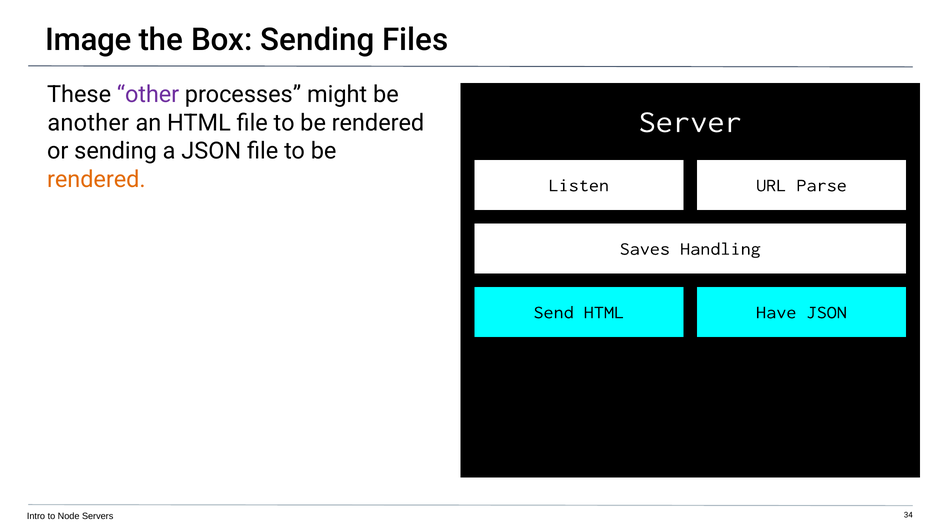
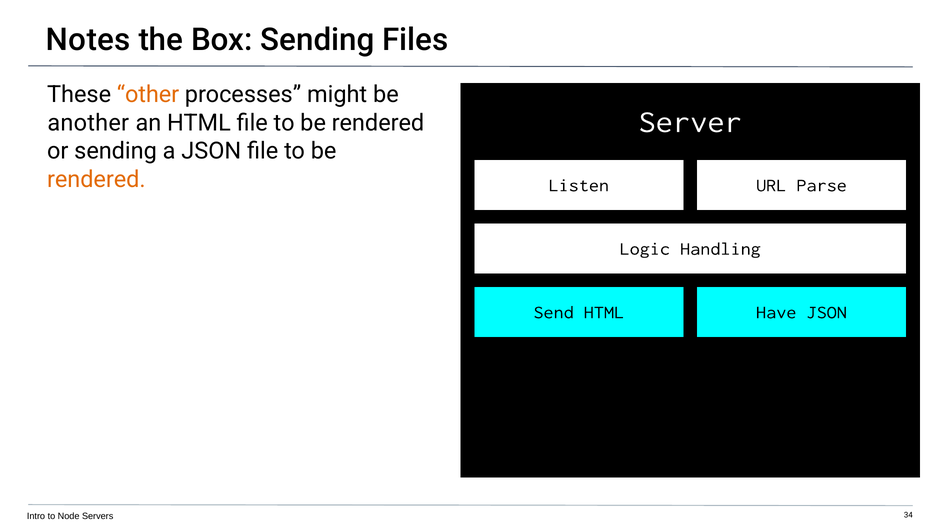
Image: Image -> Notes
other colour: purple -> orange
Saves: Saves -> Logic
